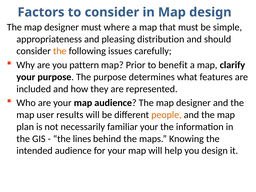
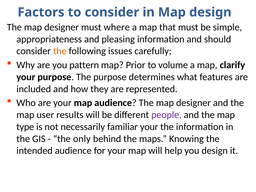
pleasing distribution: distribution -> information
benefit: benefit -> volume
people colour: orange -> purple
plan: plan -> type
lines: lines -> only
